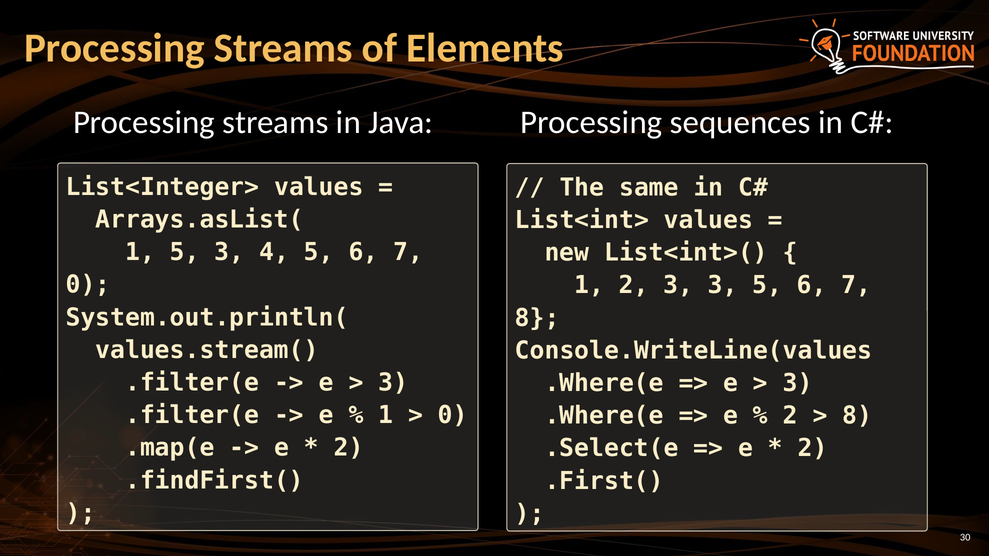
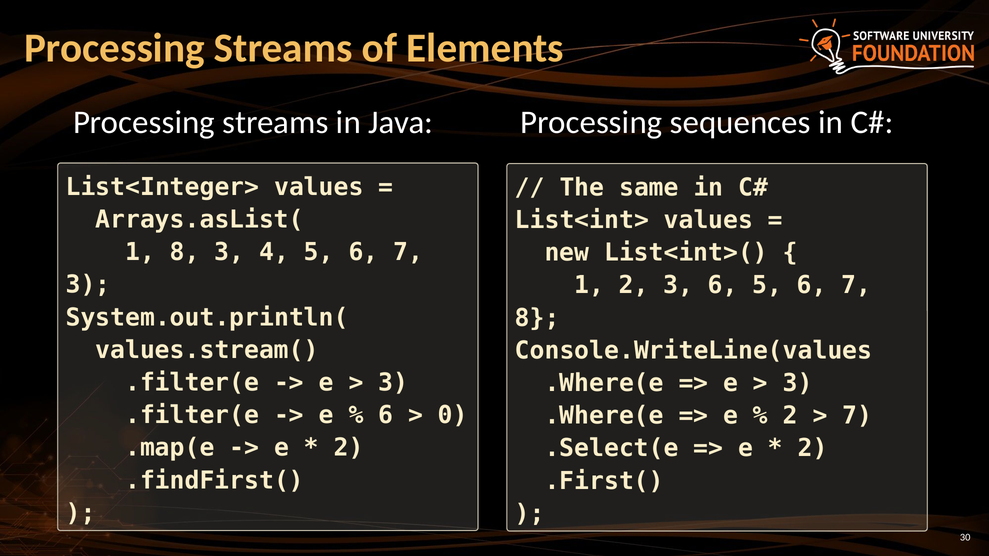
1 5: 5 -> 8
0 at (88, 285): 0 -> 3
3 3: 3 -> 6
1 at (386, 416): 1 -> 6
8 at (857, 416): 8 -> 7
